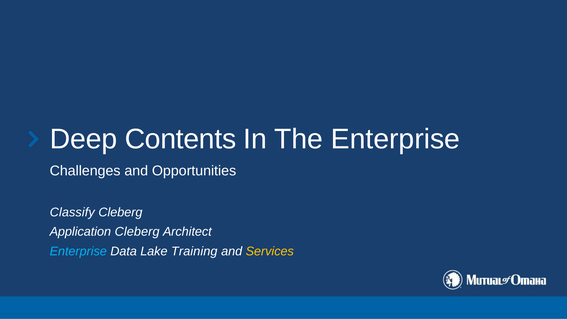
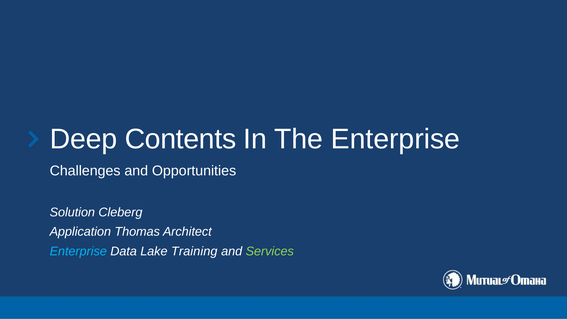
Classify: Classify -> Solution
Application Cleberg: Cleberg -> Thomas
Services colour: yellow -> light green
